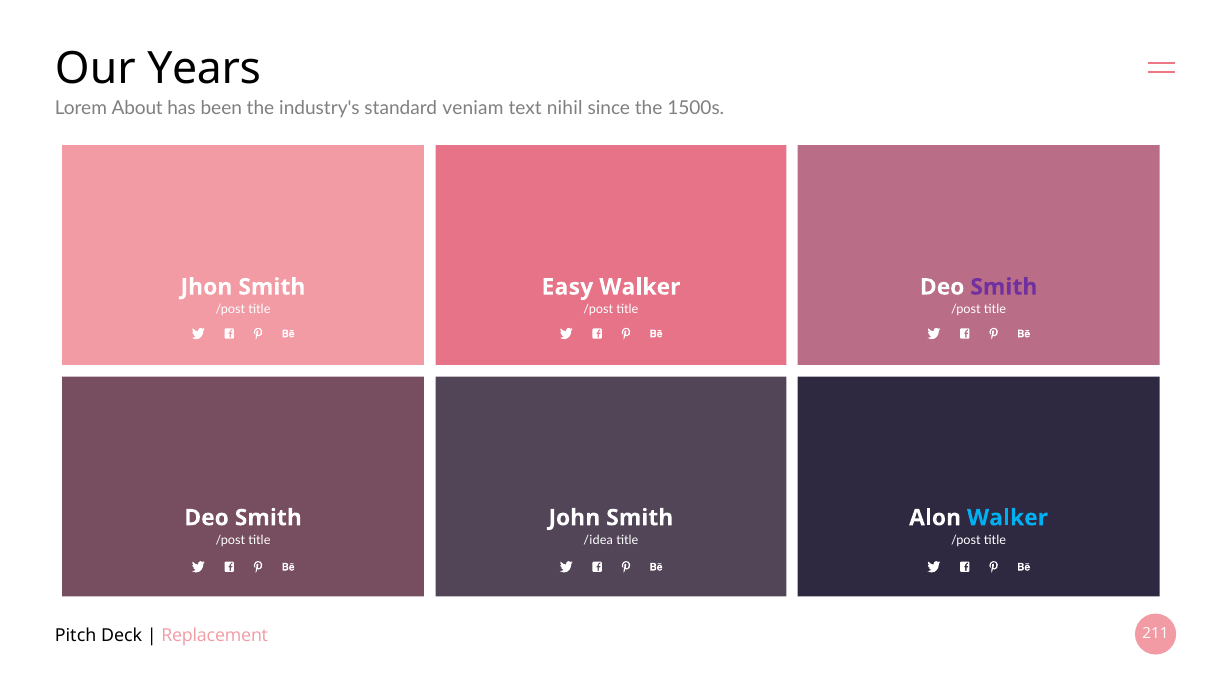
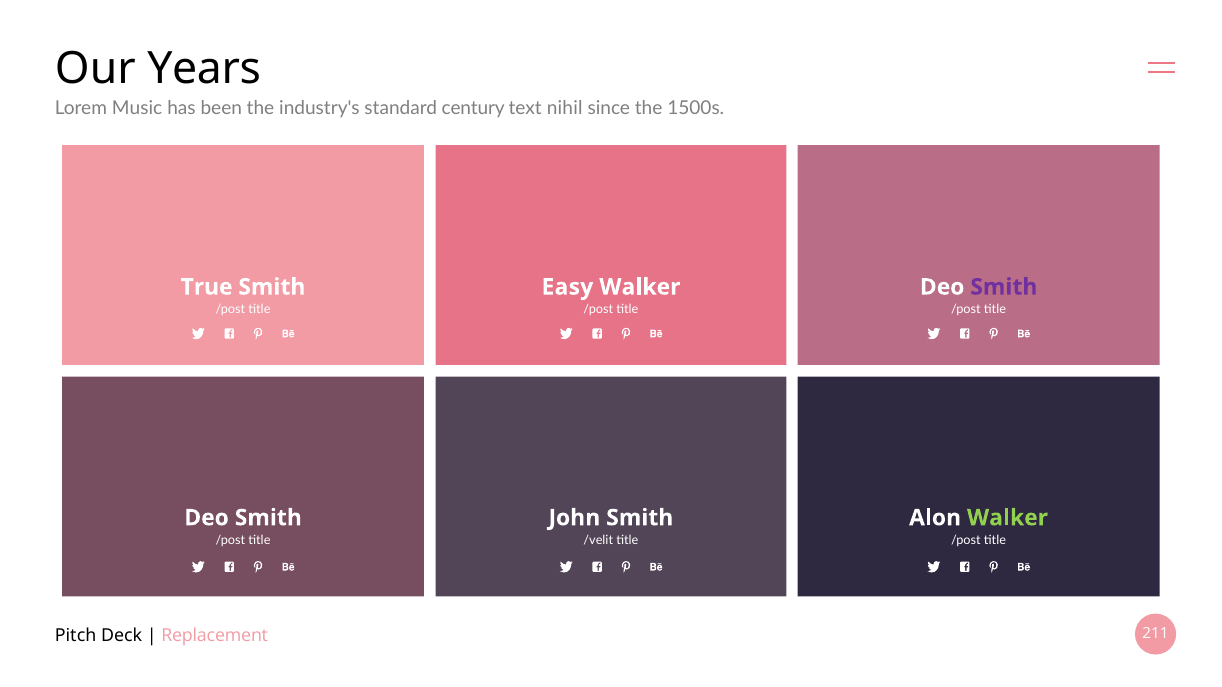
About: About -> Music
veniam: veniam -> century
Jhon: Jhon -> True
Walker at (1008, 518) colour: light blue -> light green
/idea: /idea -> /velit
